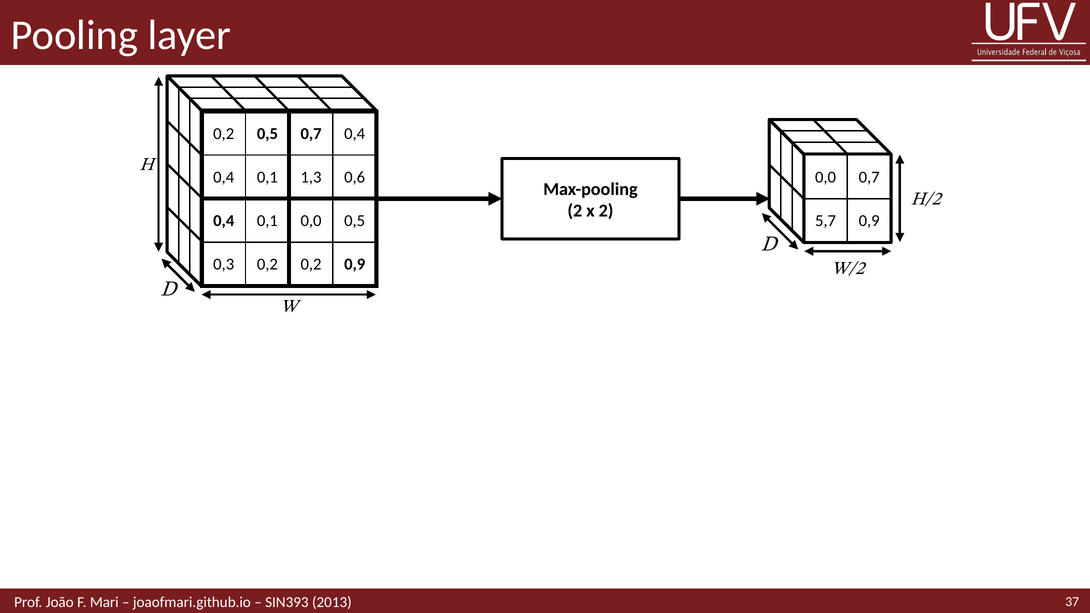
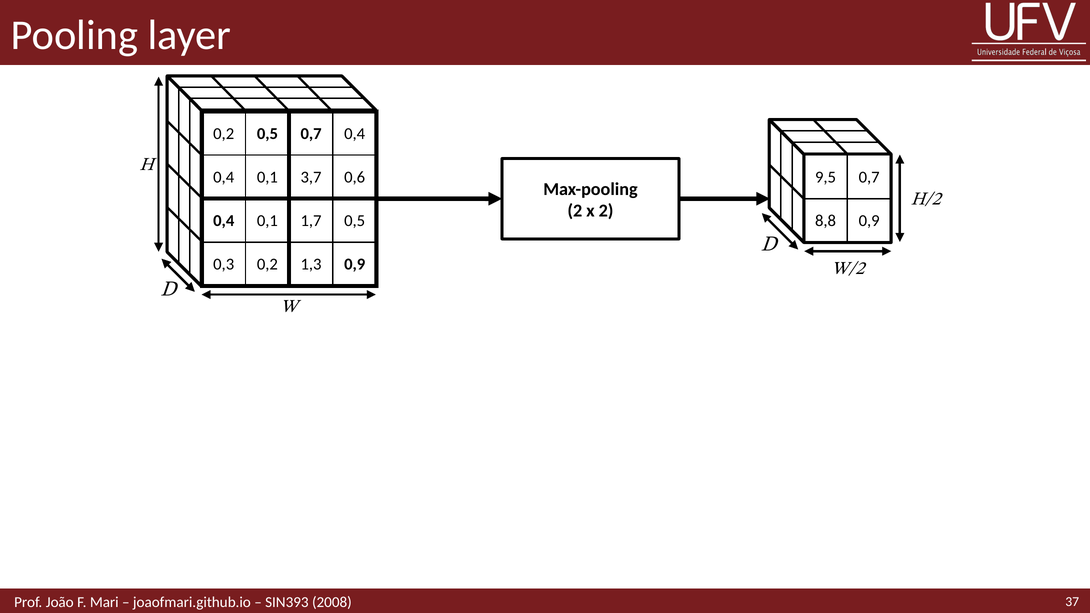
1,3: 1,3 -> 3,7
0,0 at (825, 177): 0,0 -> 9,5
0,1 0,0: 0,0 -> 1,7
5,7: 5,7 -> 8,8
0,2 0,2: 0,2 -> 1,3
2013: 2013 -> 2008
